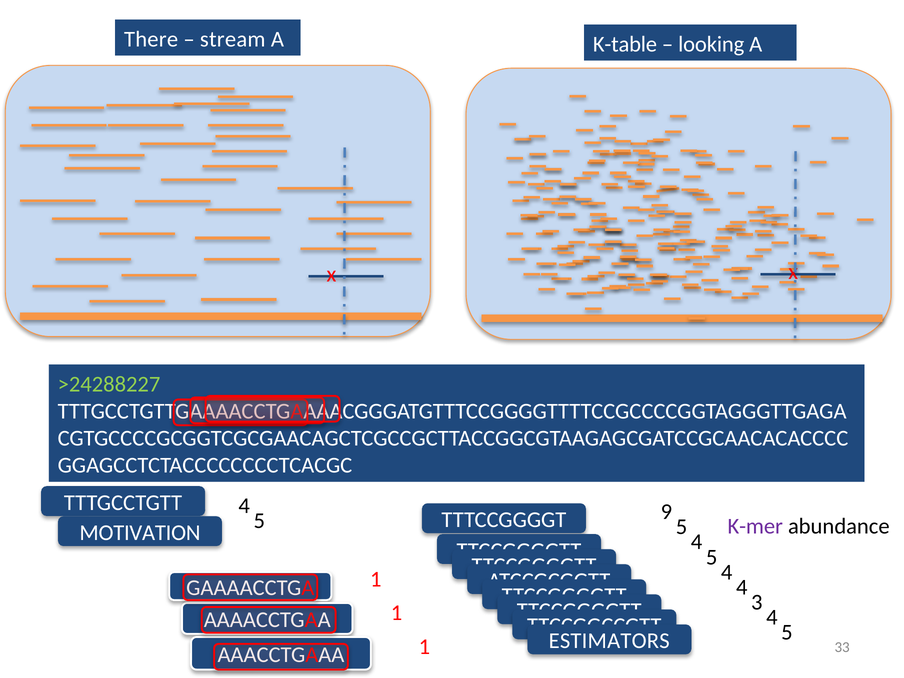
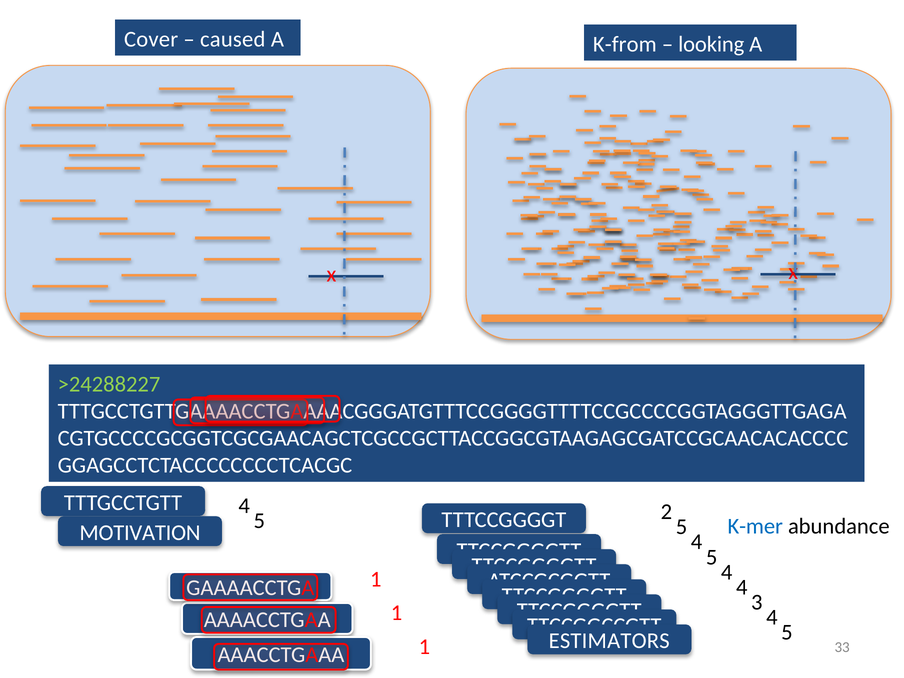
There: There -> Cover
stream: stream -> caused
K-table: K-table -> K-from
9: 9 -> 2
K-mer colour: purple -> blue
